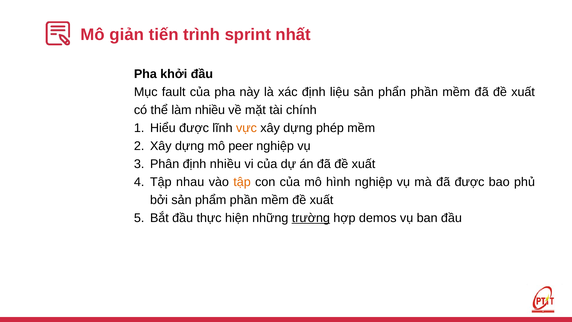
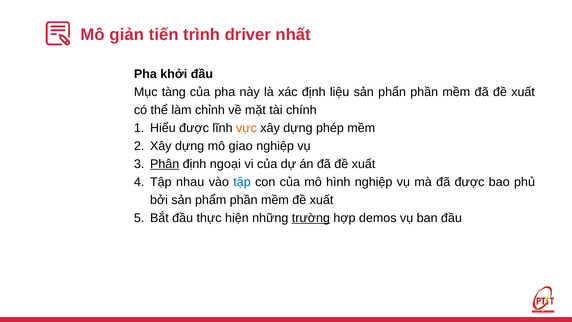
sprint: sprint -> driver
fault: fault -> tàng
làm nhiều: nhiều -> chỉnh
peer: peer -> giao
Phân underline: none -> present
định nhiều: nhiều -> ngoại
tập at (242, 182) colour: orange -> blue
